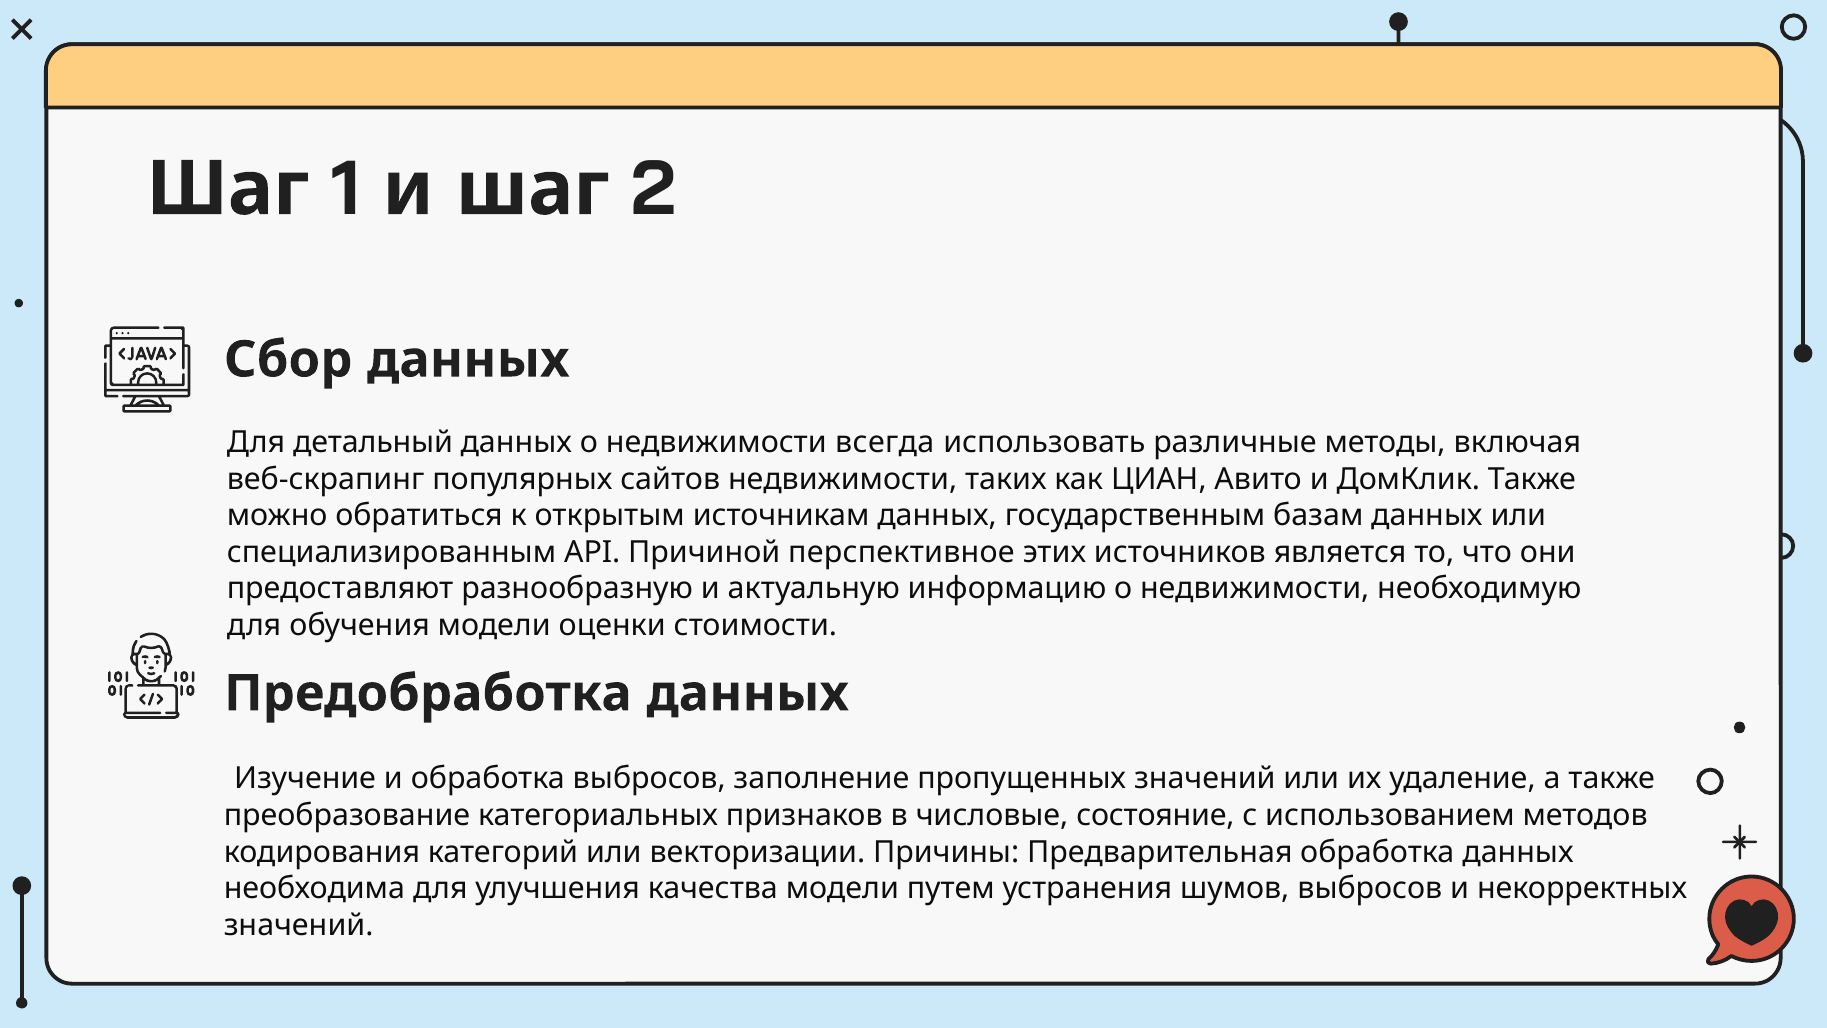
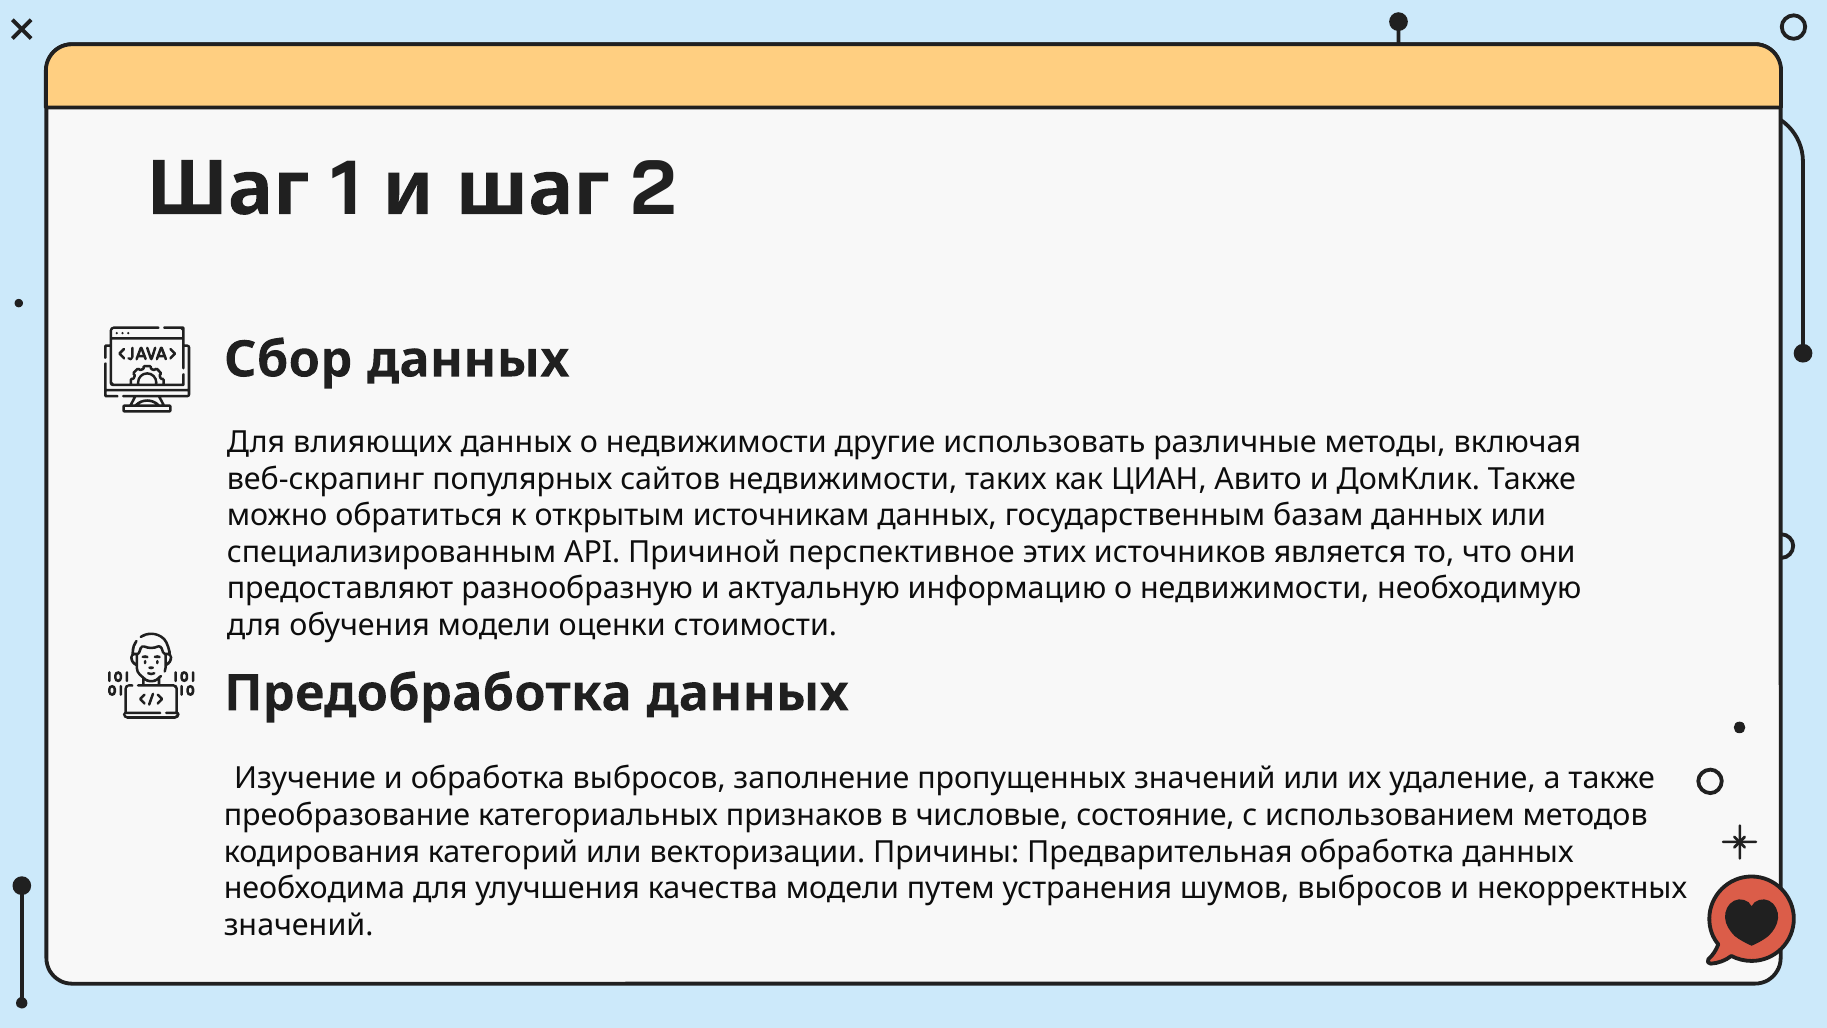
детальный: детальный -> влияющих
всегда: всегда -> другие
